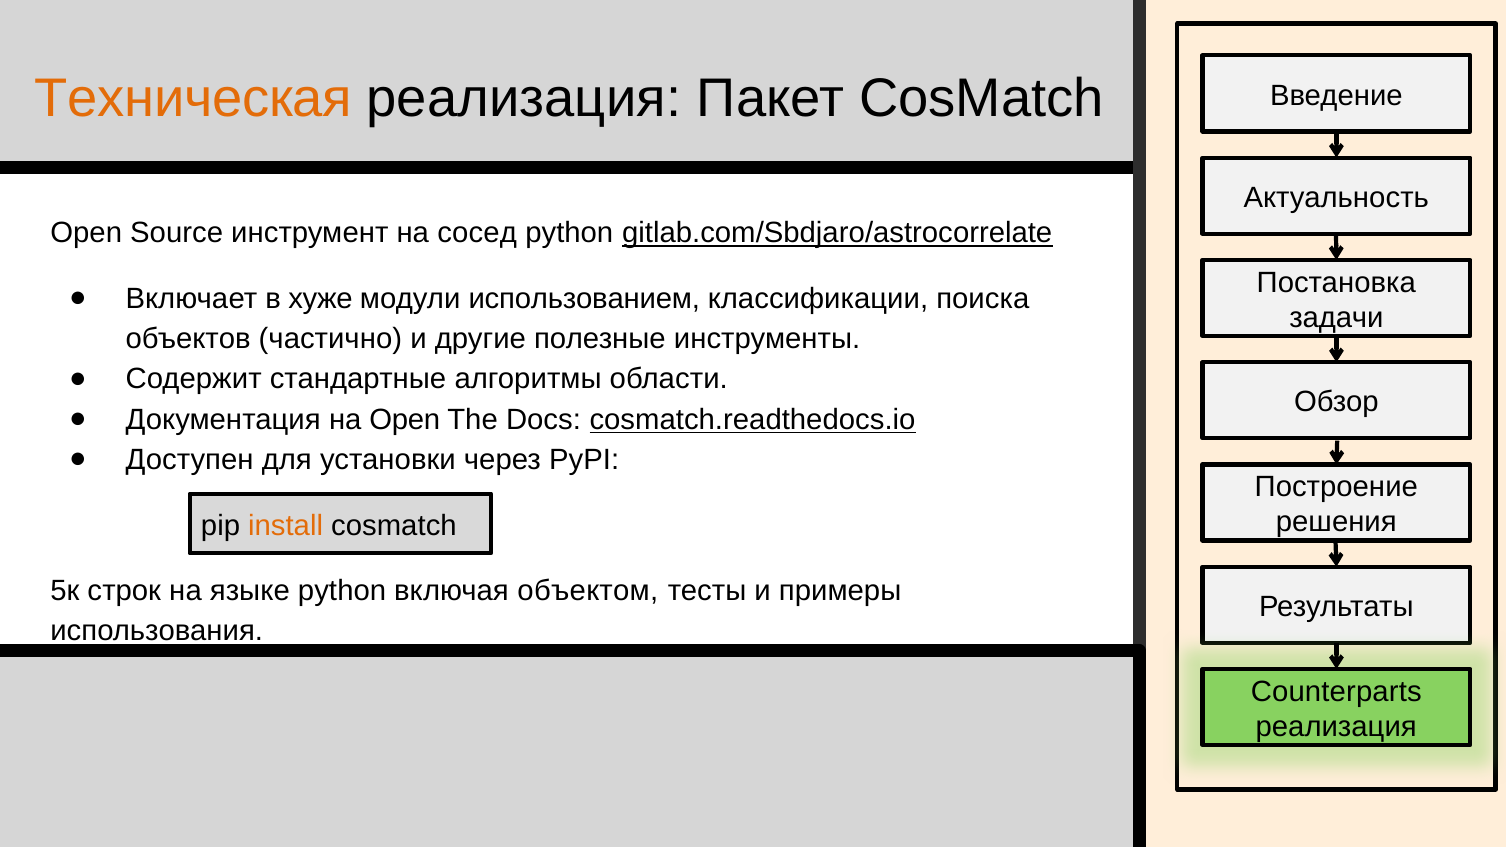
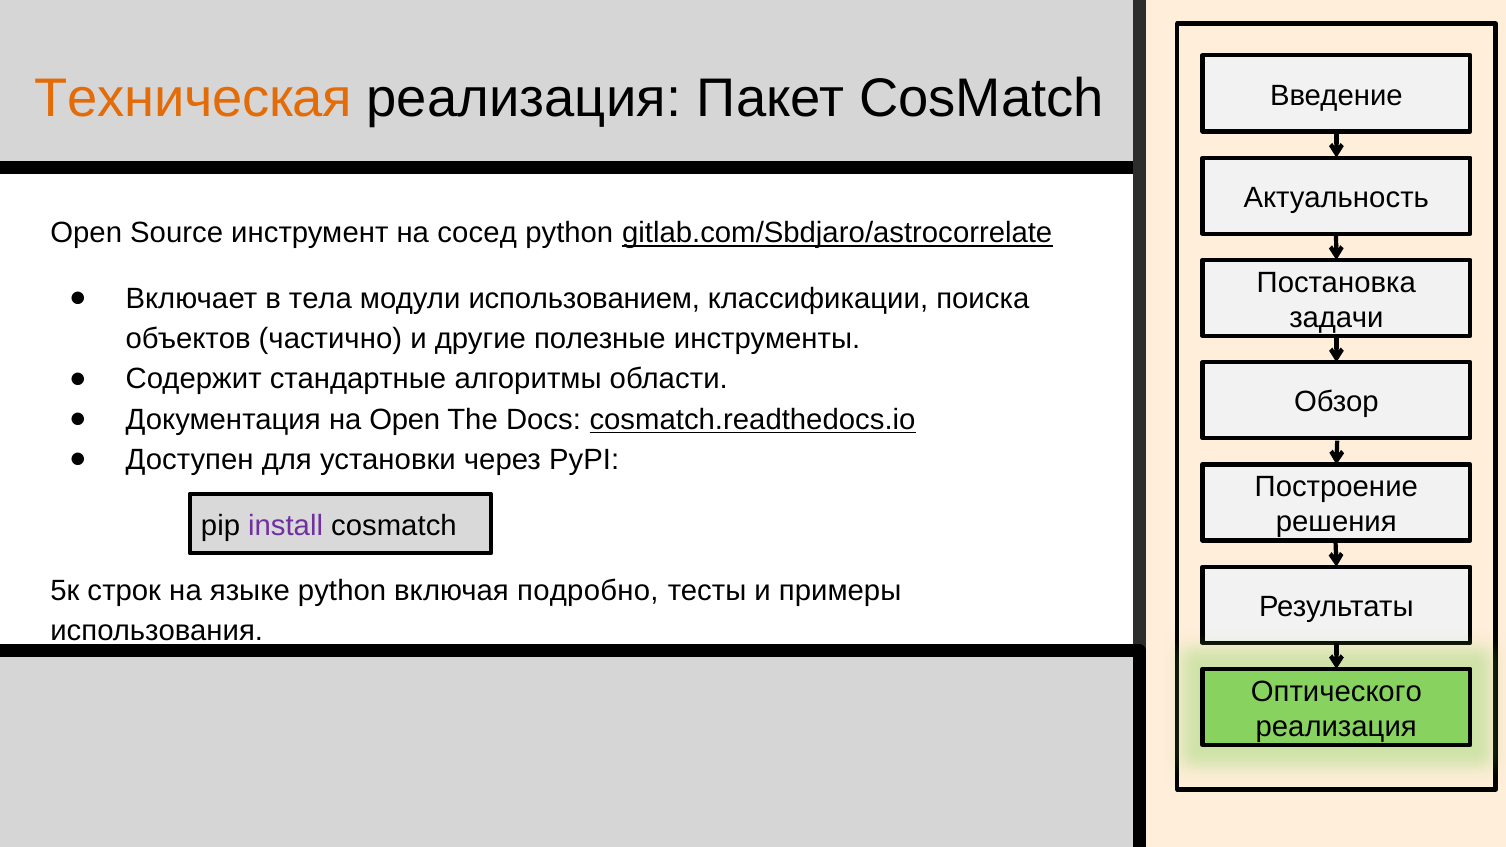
хуже: хуже -> тела
install colour: orange -> purple
объектом: объектом -> подробно
Counterparts: Counterparts -> Оптического
